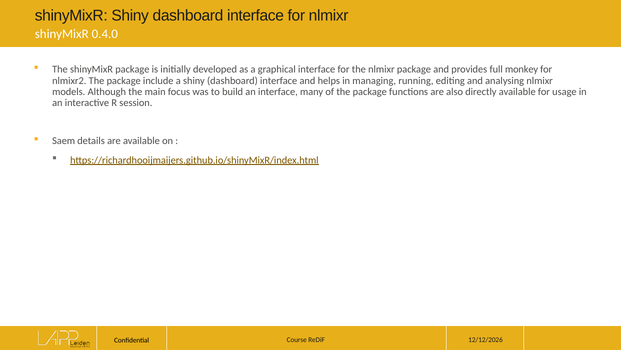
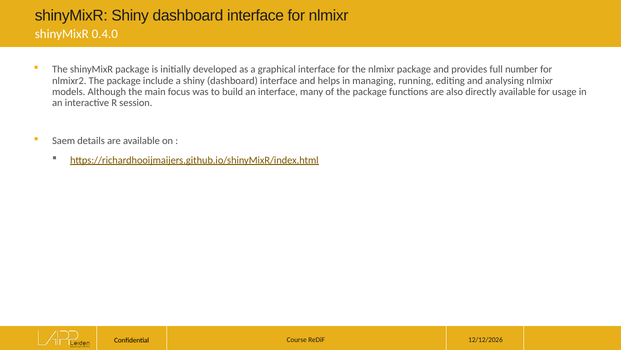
monkey: monkey -> number
